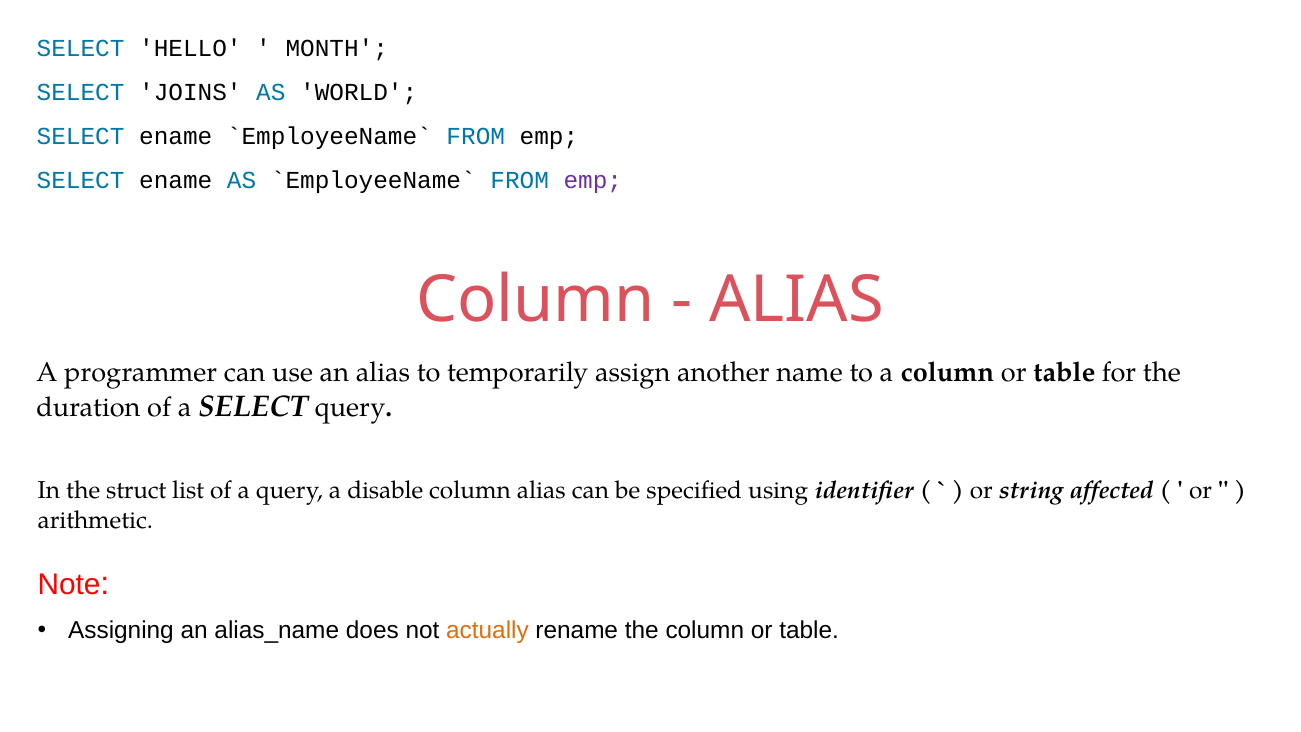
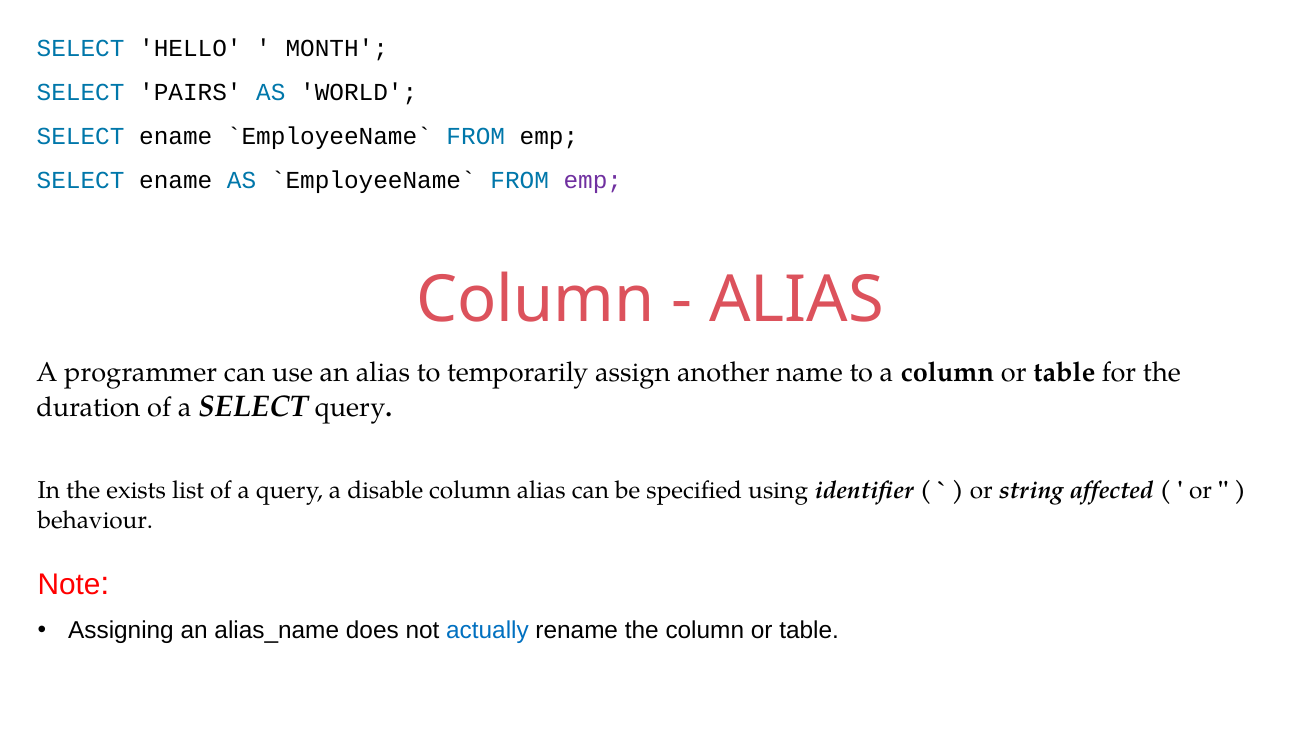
JOINS: JOINS -> PAIRS
struct: struct -> exists
arithmetic: arithmetic -> behaviour
actually colour: orange -> blue
